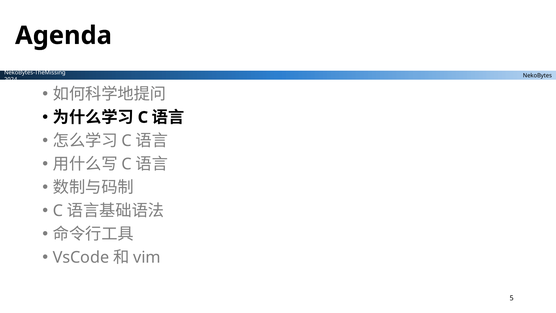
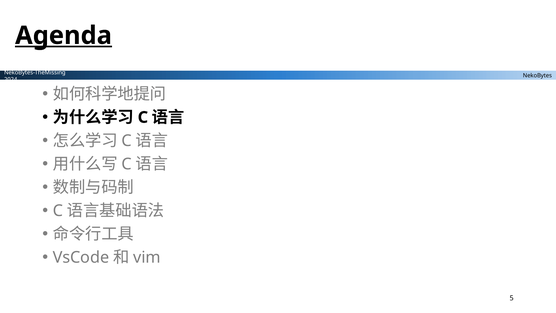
Agenda underline: none -> present
